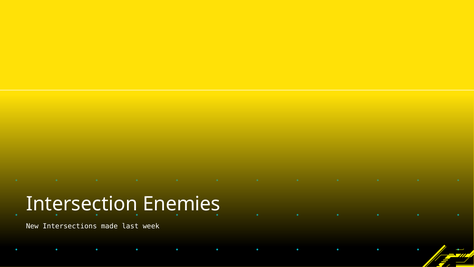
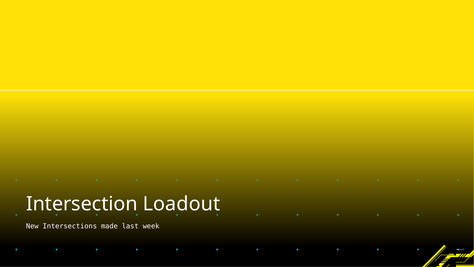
Enemies: Enemies -> Loadout
